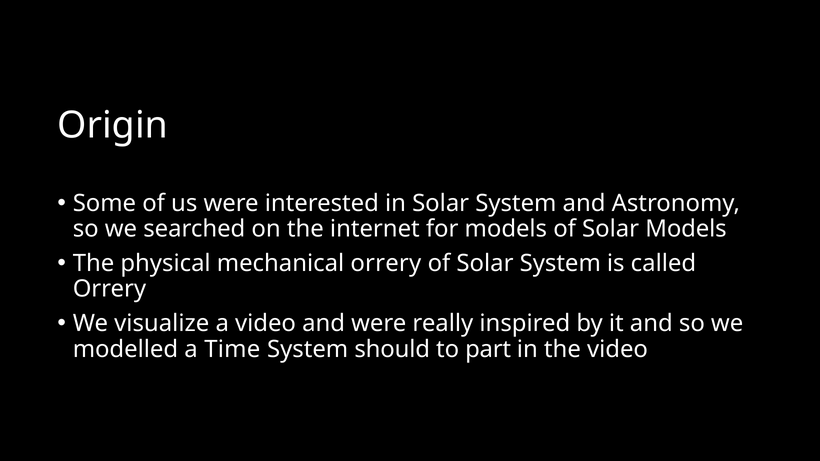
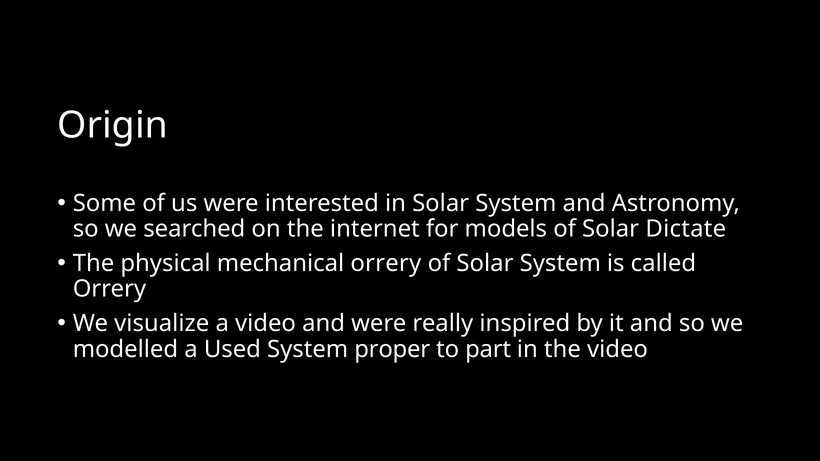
Solar Models: Models -> Dictate
Time: Time -> Used
should: should -> proper
